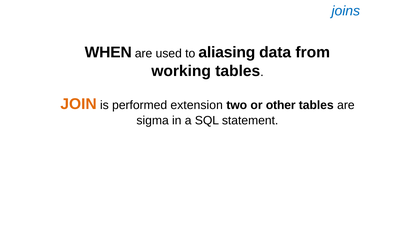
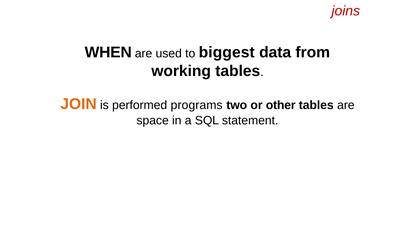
joins colour: blue -> red
aliasing: aliasing -> biggest
extension: extension -> programs
sigma: sigma -> space
